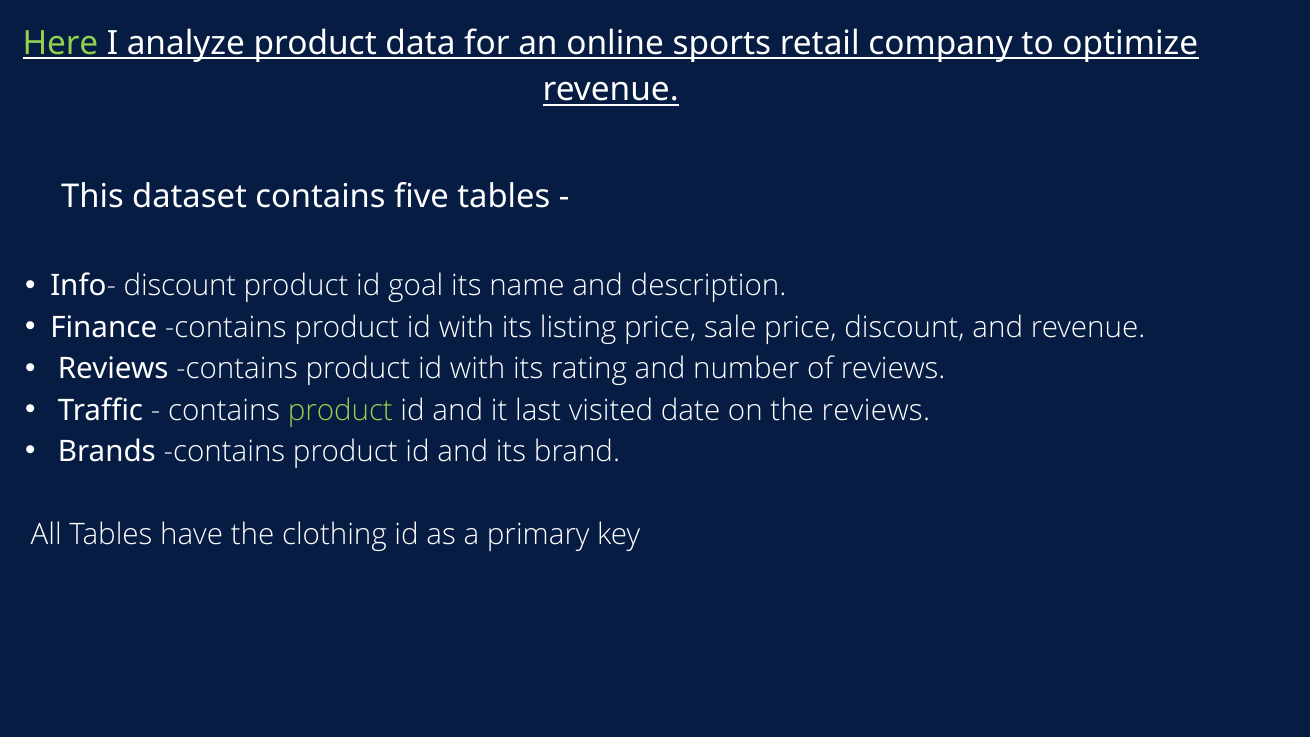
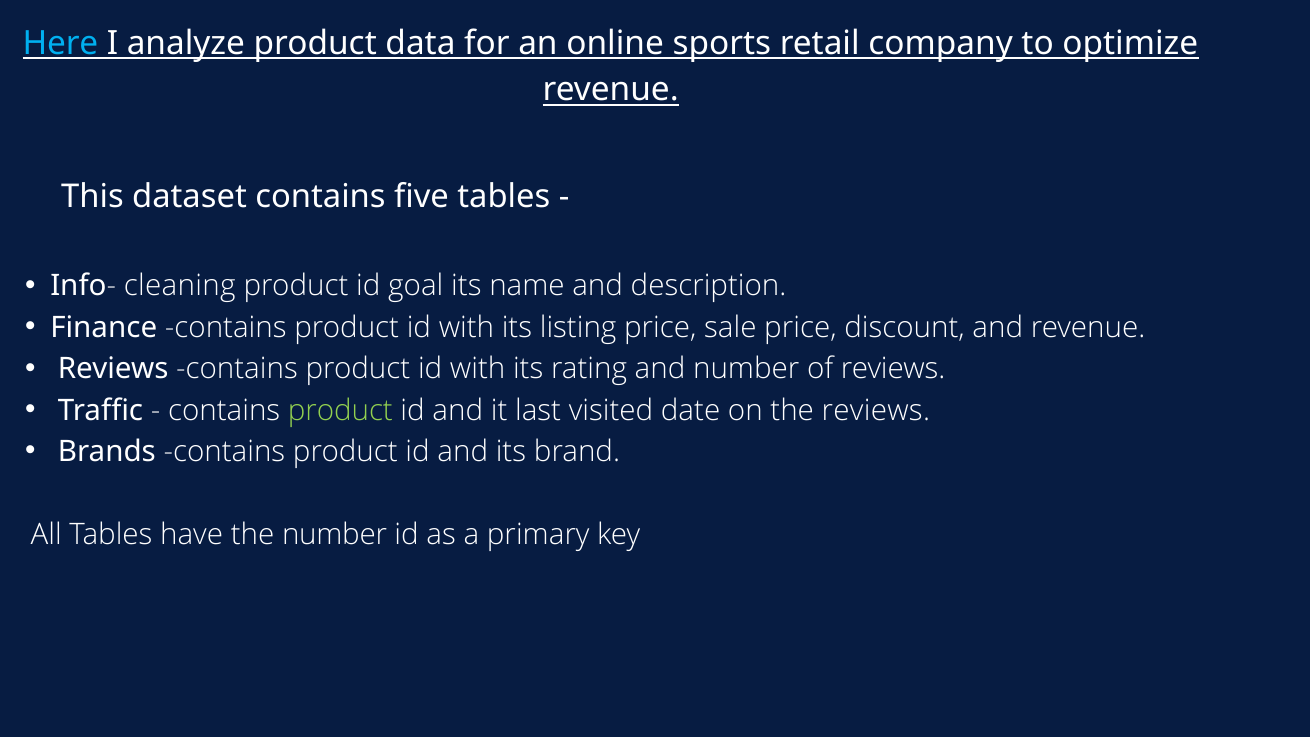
Here colour: light green -> light blue
discount at (180, 286): discount -> cleaning
the clothing: clothing -> number
